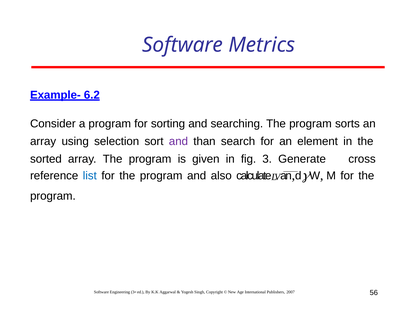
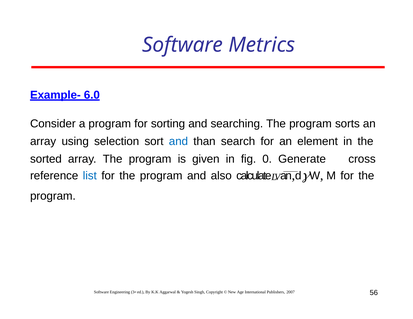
6.2: 6.2 -> 6.0
and at (178, 141) colour: purple -> blue
3: 3 -> 0
